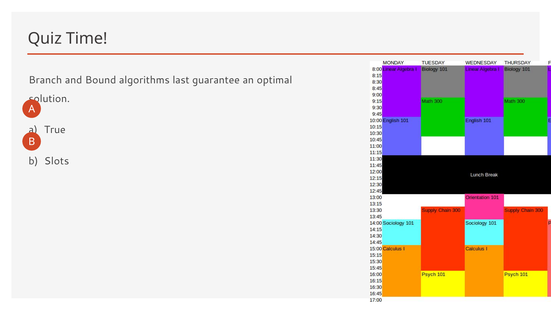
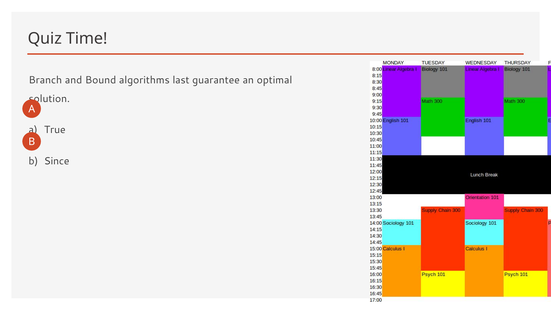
Slots: Slots -> Since
